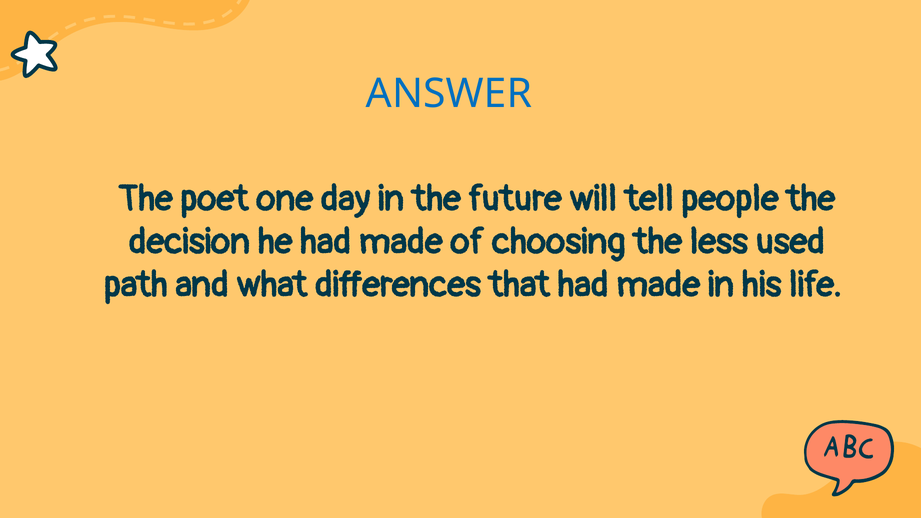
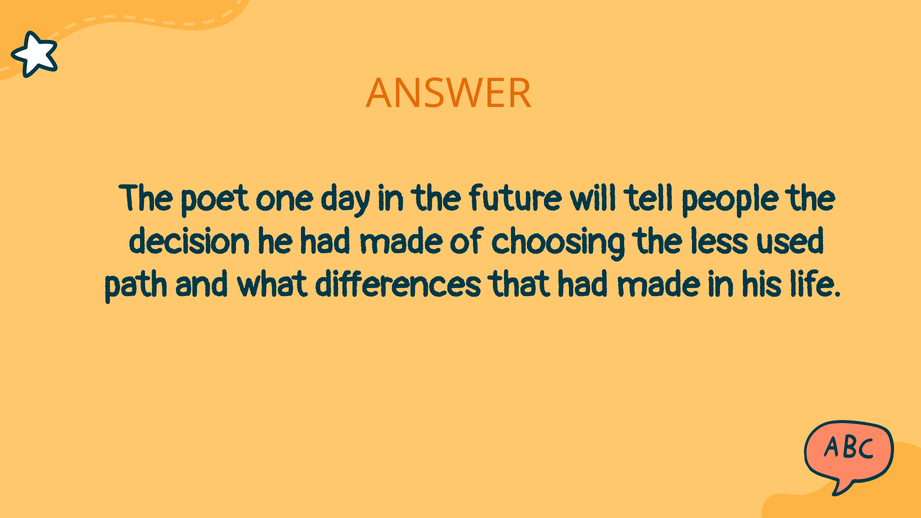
ANSWER colour: blue -> orange
